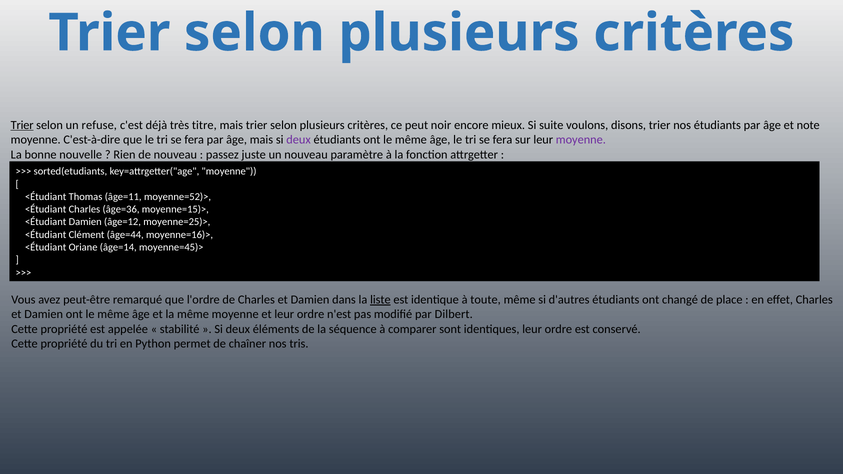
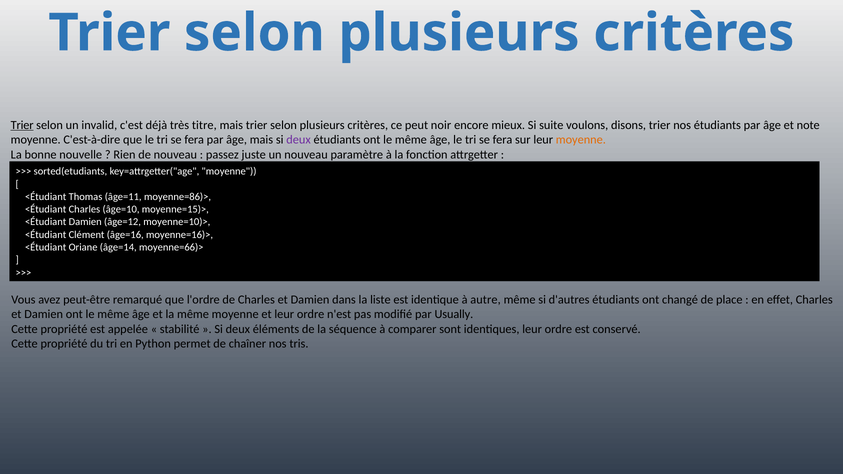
refuse: refuse -> invalid
moyenne at (581, 140) colour: purple -> orange
moyenne=52)>: moyenne=52)> -> moyenne=86)>
âge=36: âge=36 -> âge=10
moyenne=25)>: moyenne=25)> -> moyenne=10)>
âge=44: âge=44 -> âge=16
moyenne=45)>: moyenne=45)> -> moyenne=66)>
liste underline: present -> none
toute: toute -> autre
Dilbert: Dilbert -> Usually
